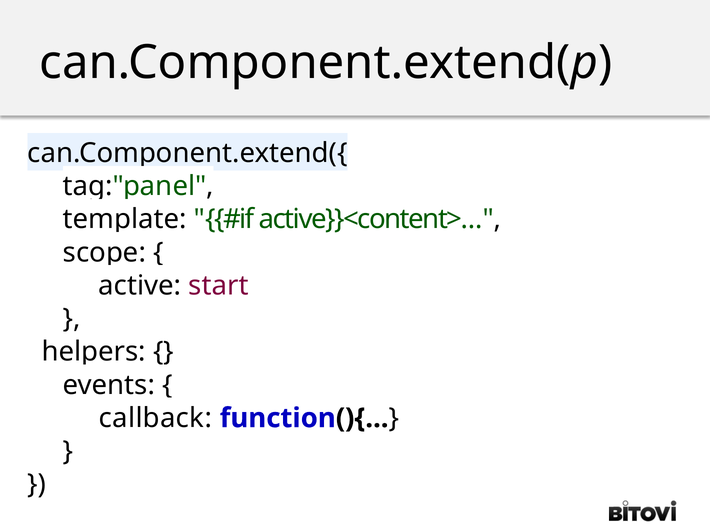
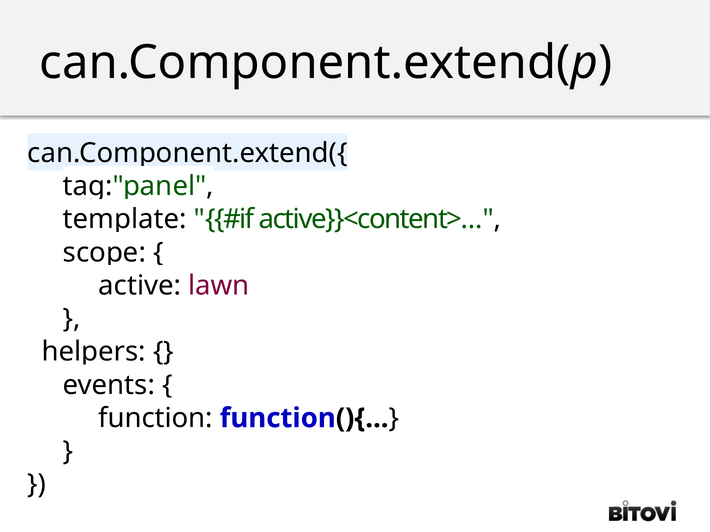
start: start -> lawn
callback: callback -> function
